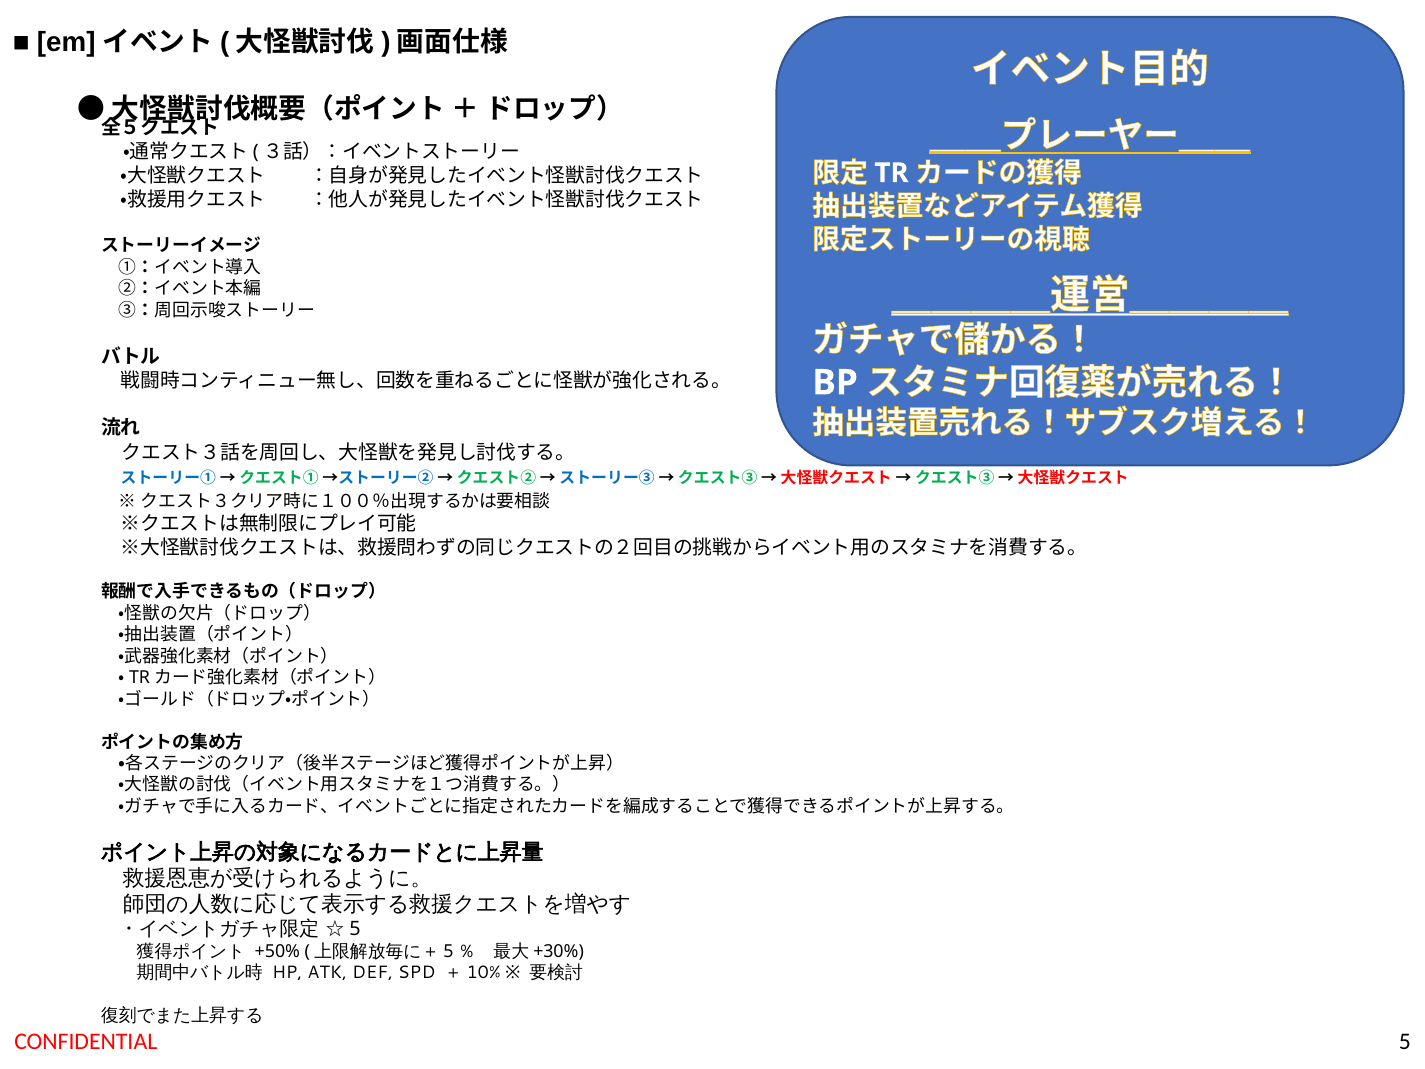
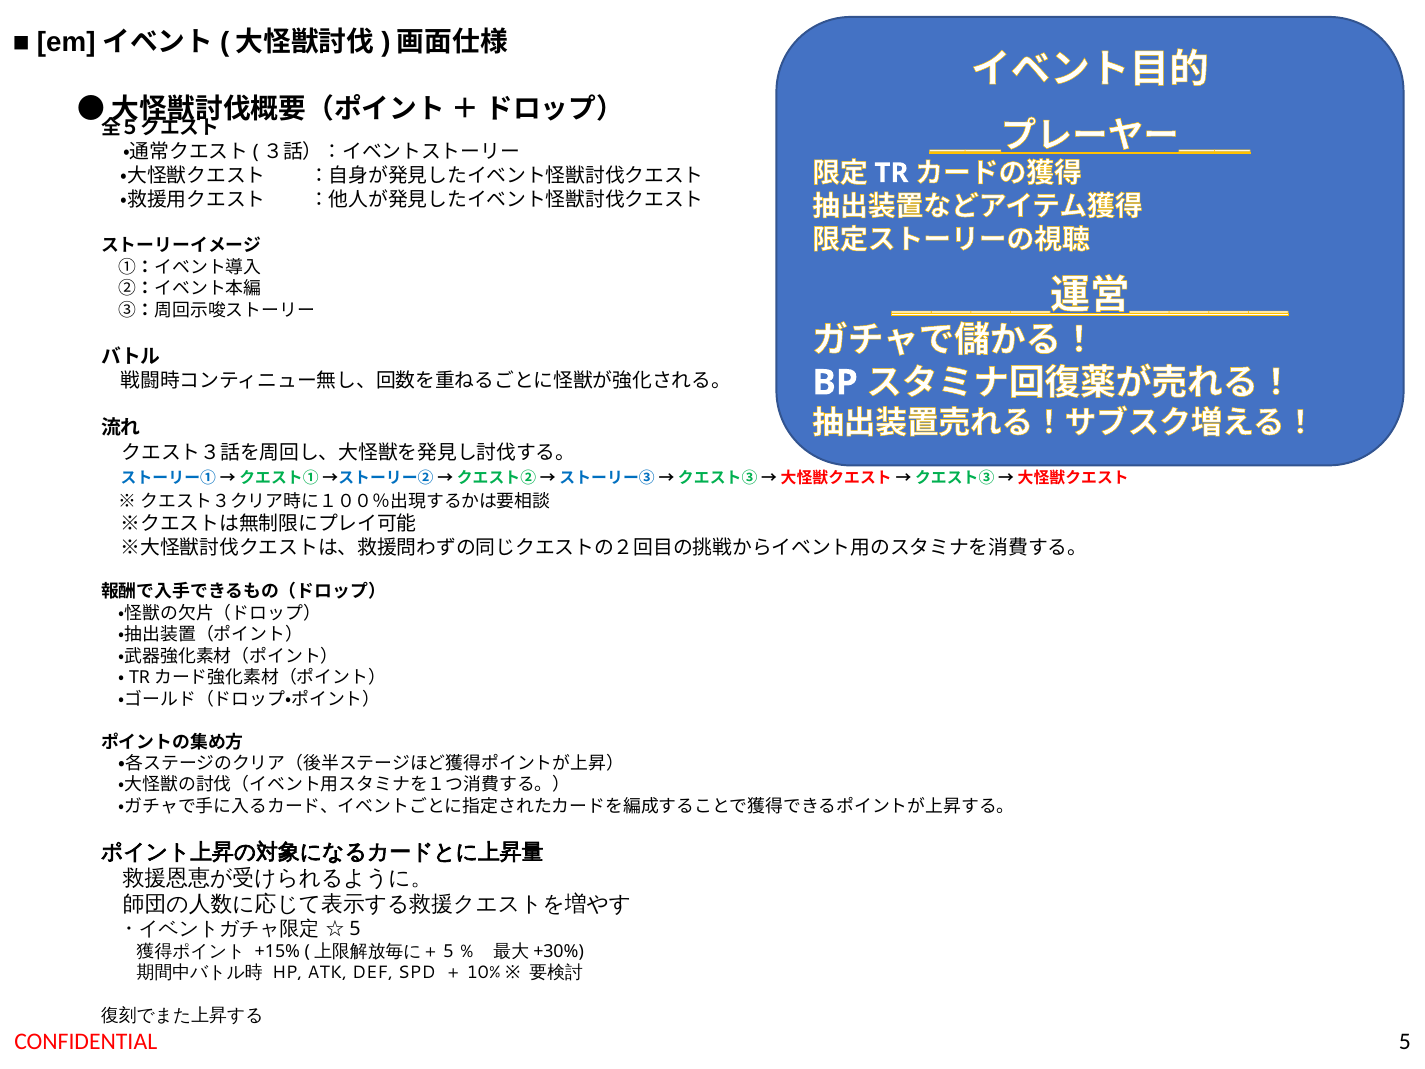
+50%: +50% -> +15%
